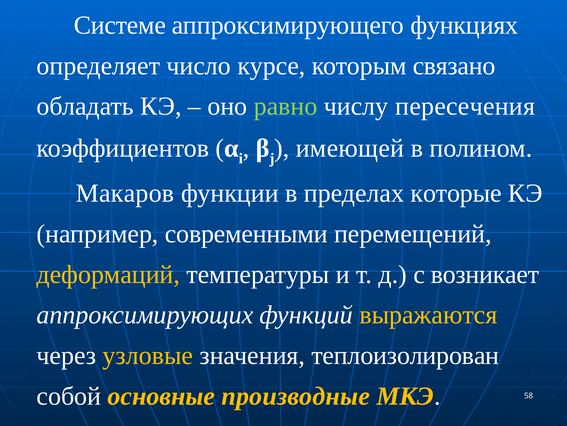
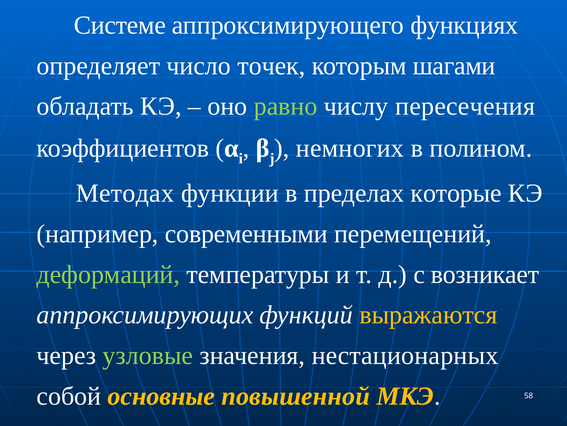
курсе: курсе -> точек
связано: связано -> шагами
имеющей: имеющей -> немногих
Макаров: Макаров -> Методах
деформаций colour: yellow -> light green
узловые colour: yellow -> light green
теплоизолирован: теплоизолирован -> нестационарных
производные: производные -> повышенной
